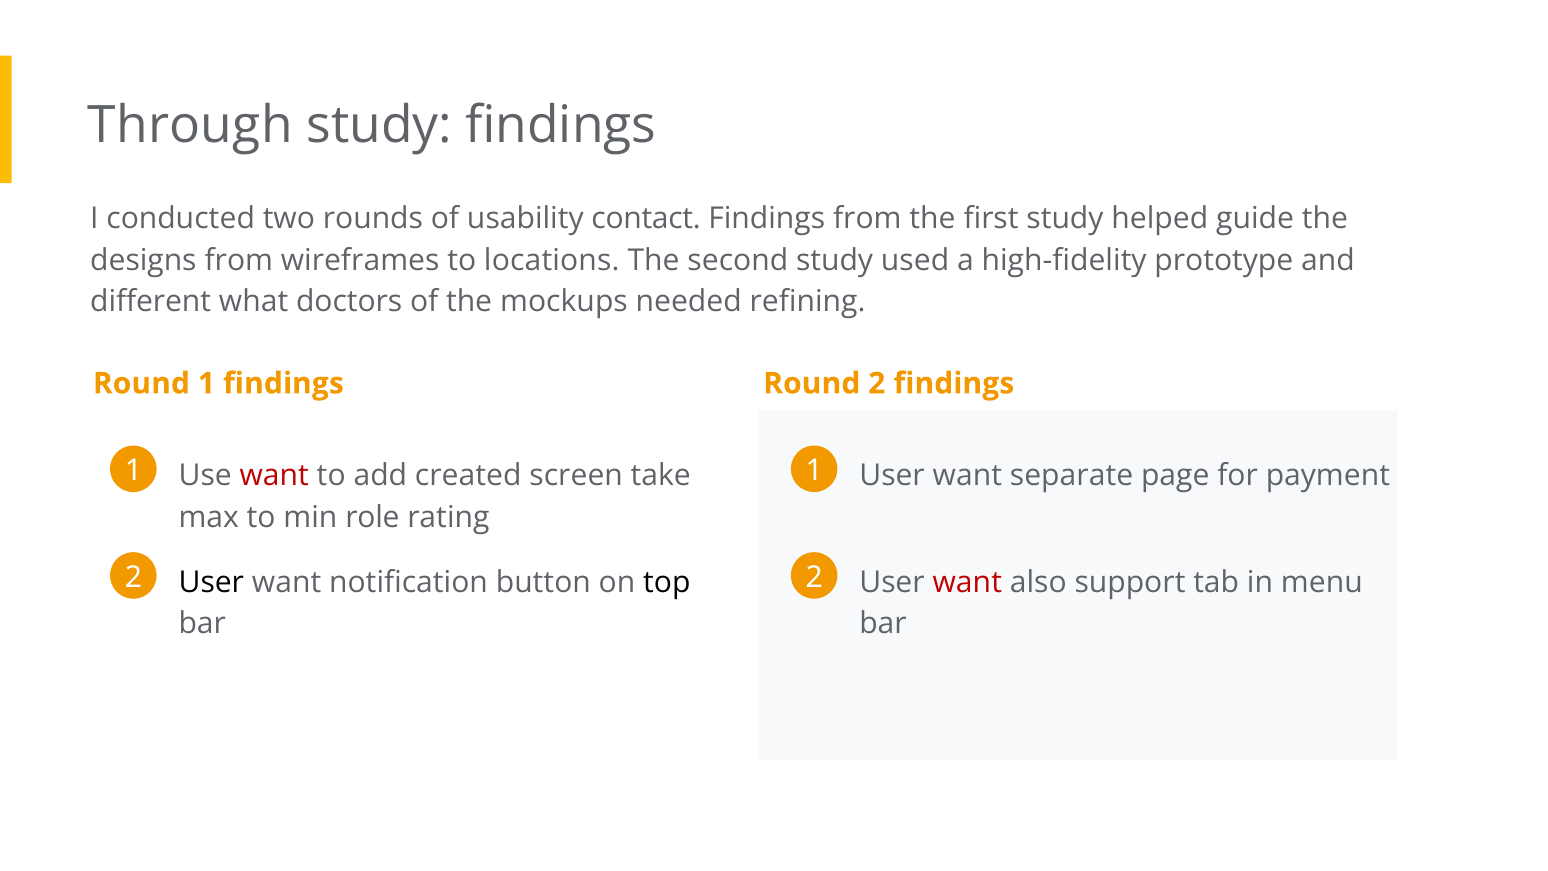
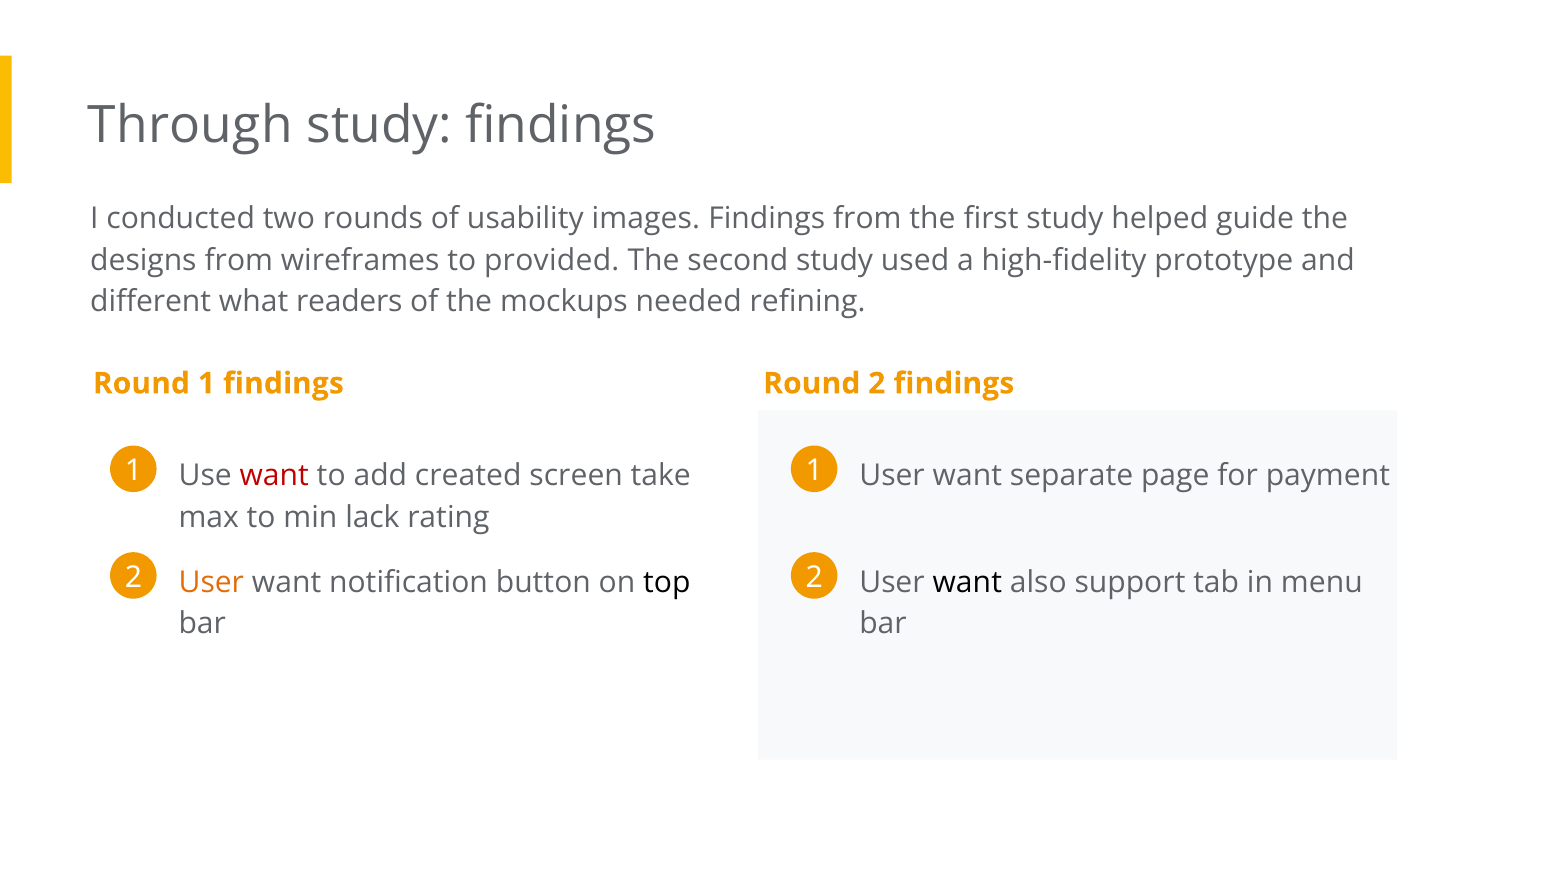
contact: contact -> images
locations: locations -> provided
doctors: doctors -> readers
role: role -> lack
User at (211, 582) colour: black -> orange
want at (967, 582) colour: red -> black
